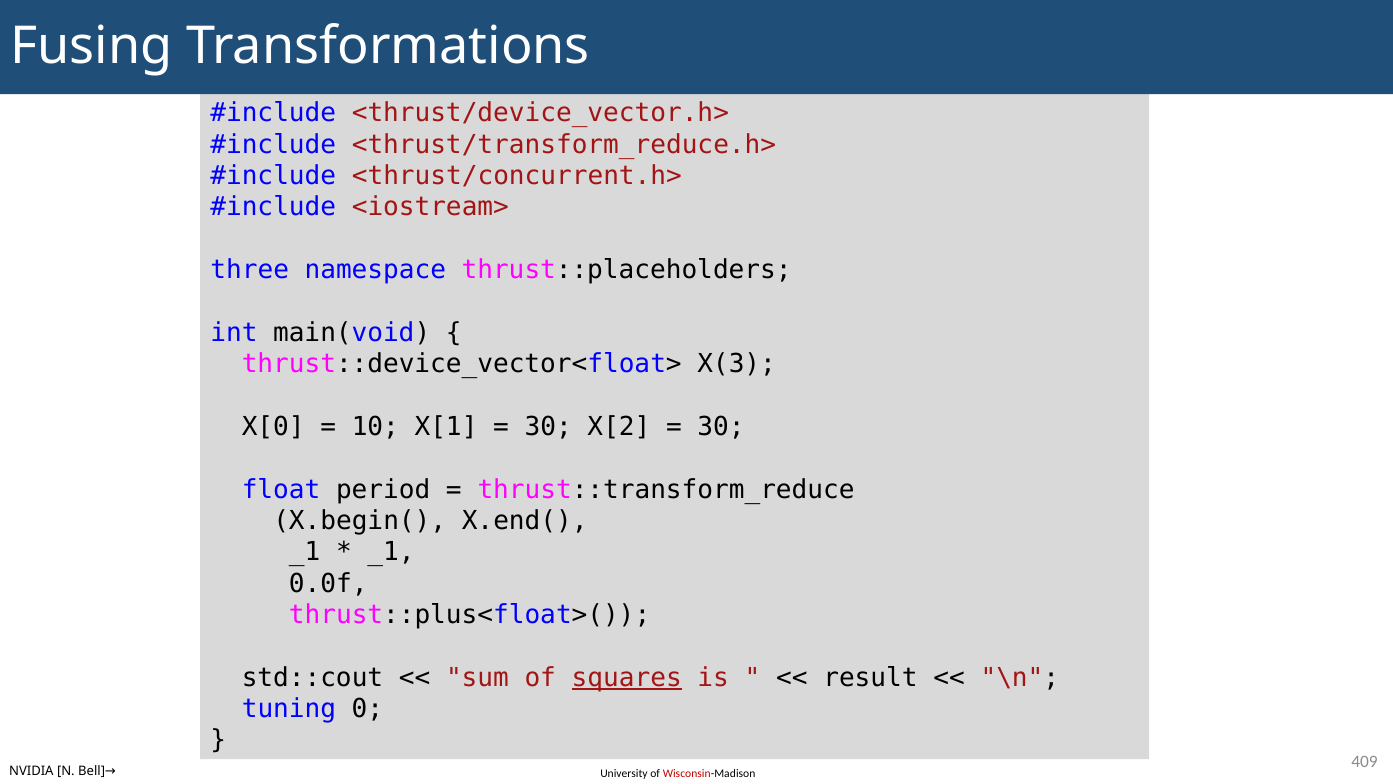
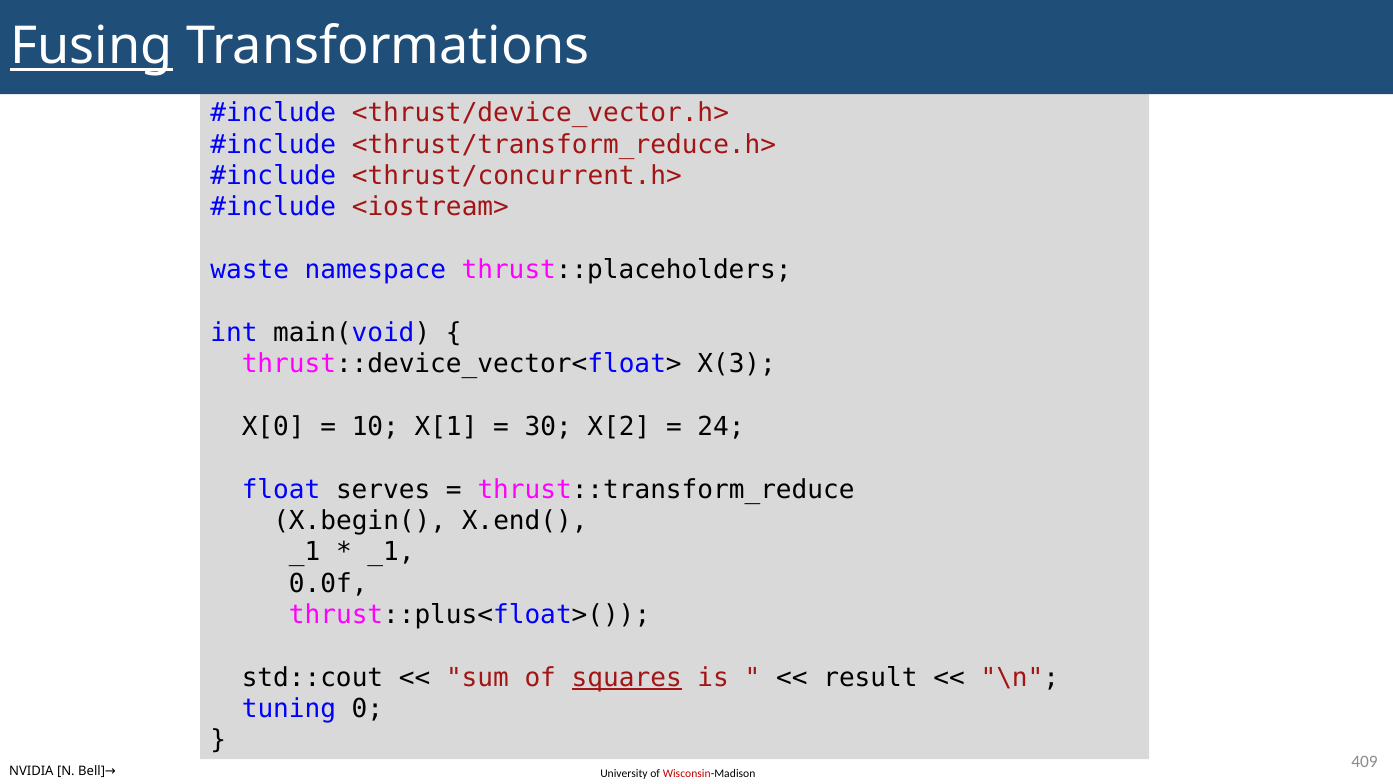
Fusing underline: none -> present
three: three -> waste
30 at (721, 426): 30 -> 24
period: period -> serves
